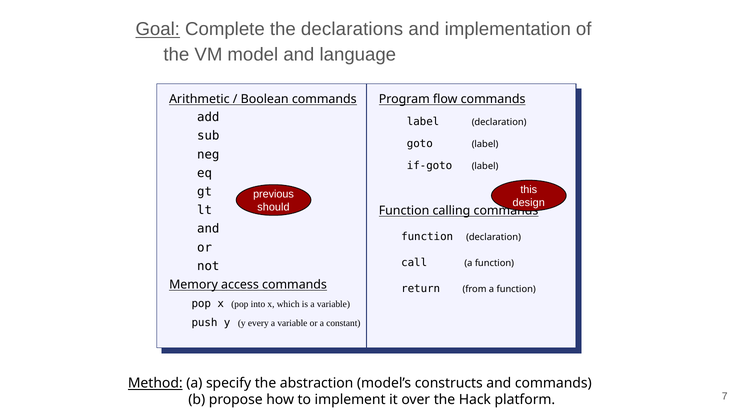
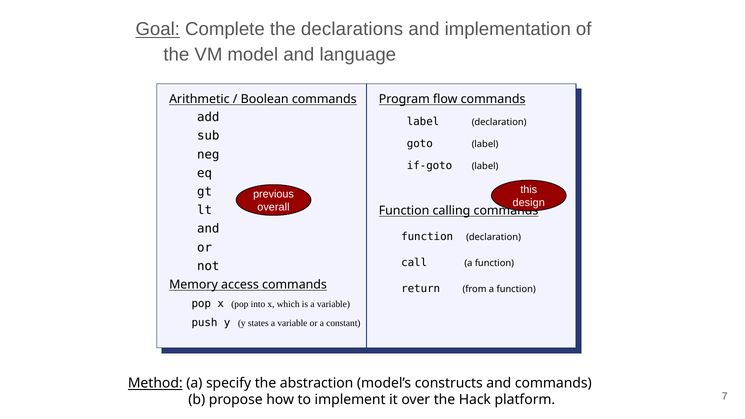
should: should -> overall
every: every -> states
